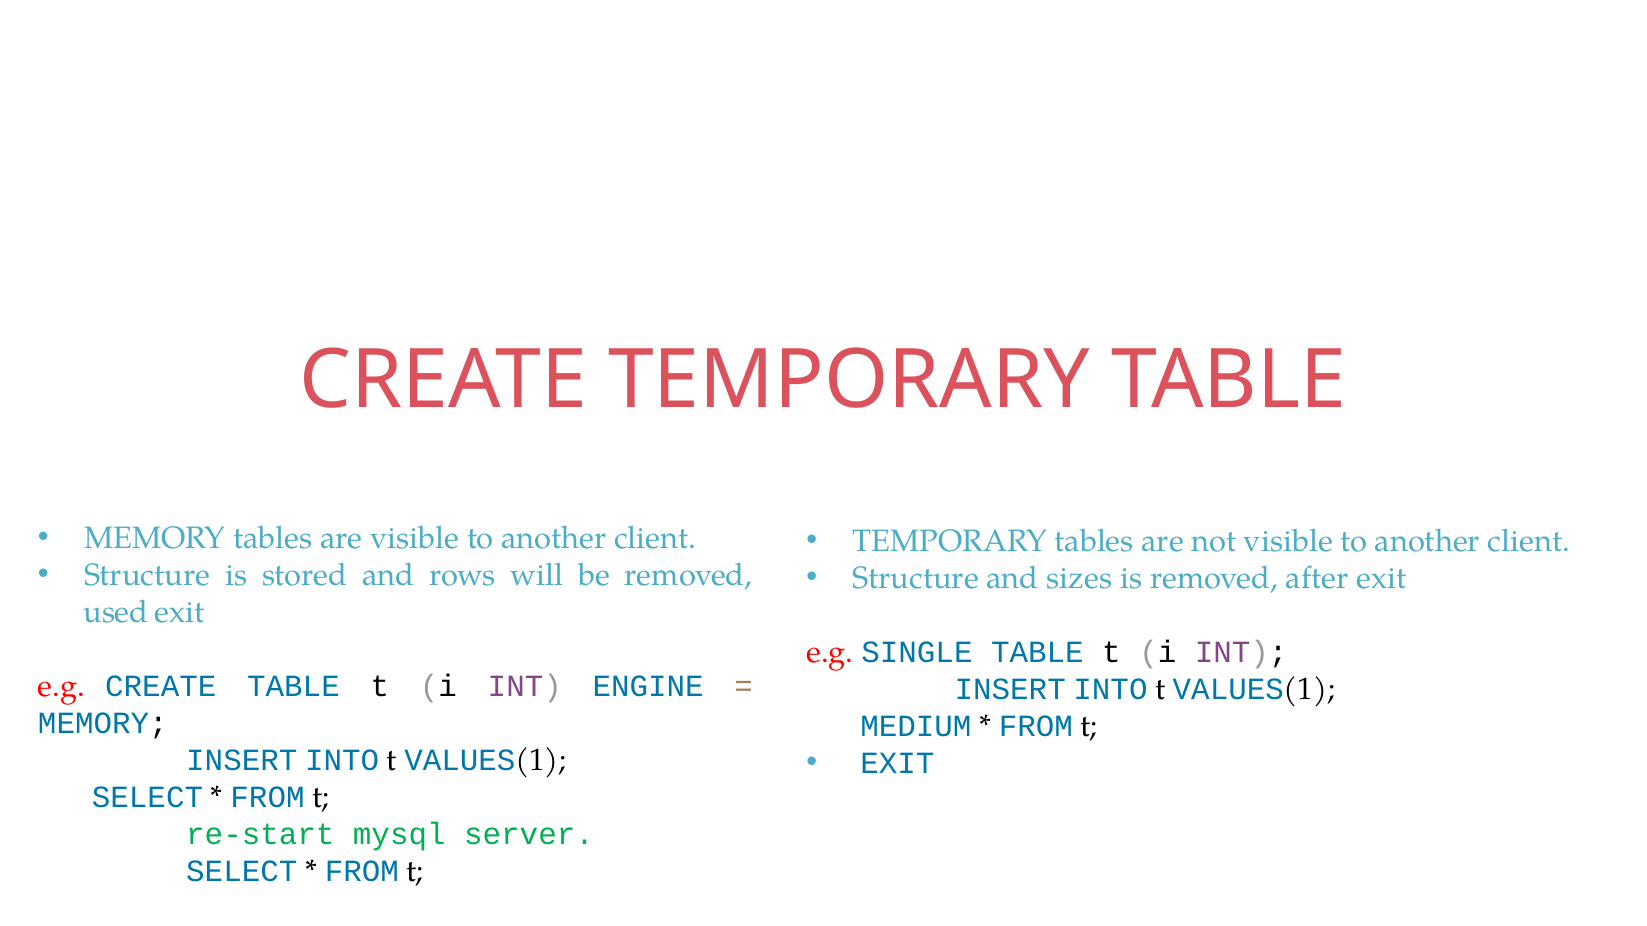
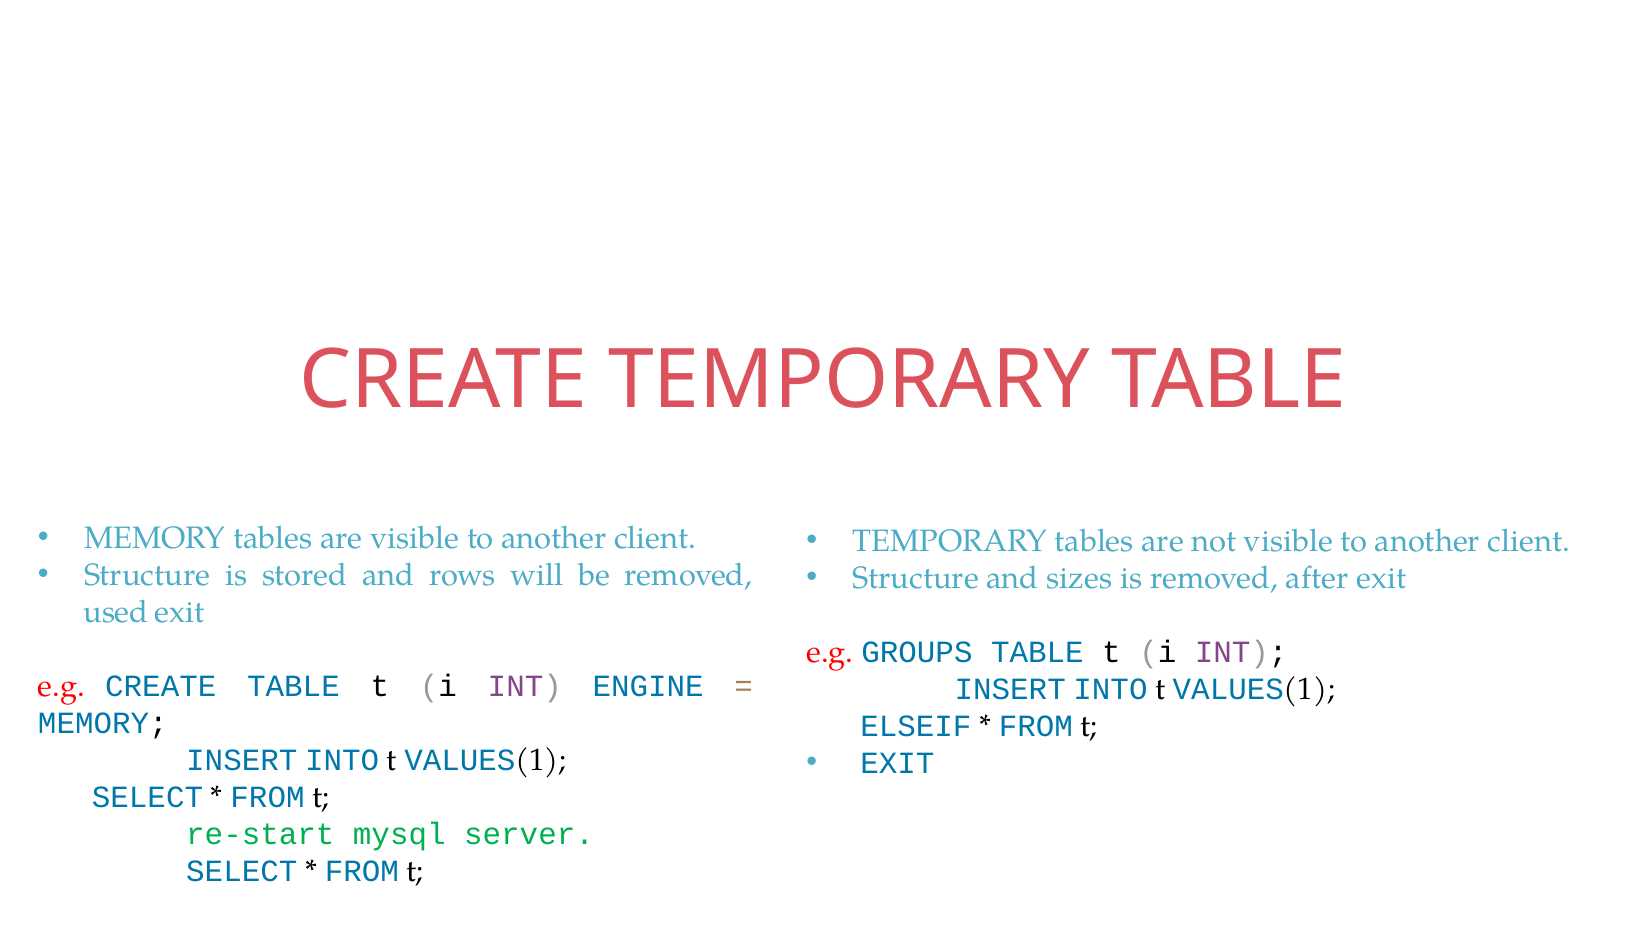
SINGLE: SINGLE -> GROUPS
MEDIUM: MEDIUM -> ELSEIF
